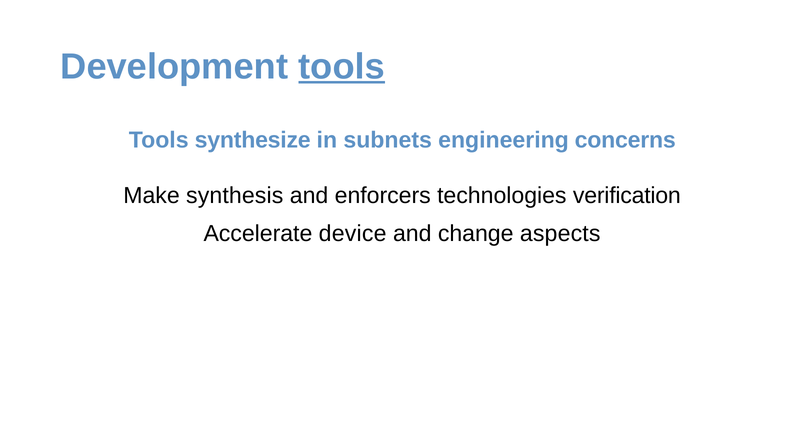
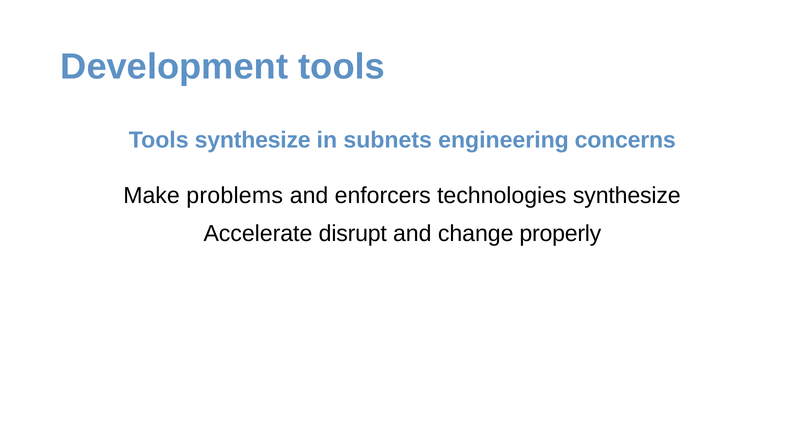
tools at (342, 67) underline: present -> none
synthesis: synthesis -> problems
technologies verification: verification -> synthesize
device: device -> disrupt
aspects: aspects -> properly
